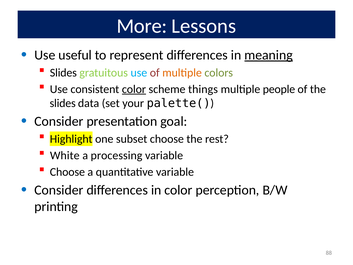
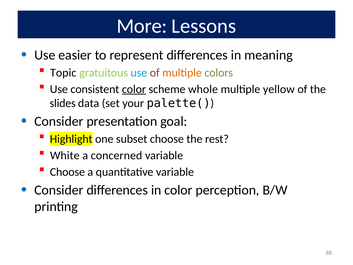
useful: useful -> easier
meaning underline: present -> none
Slides at (63, 73): Slides -> Topic
things: things -> whole
people: people -> yellow
processing: processing -> concerned
